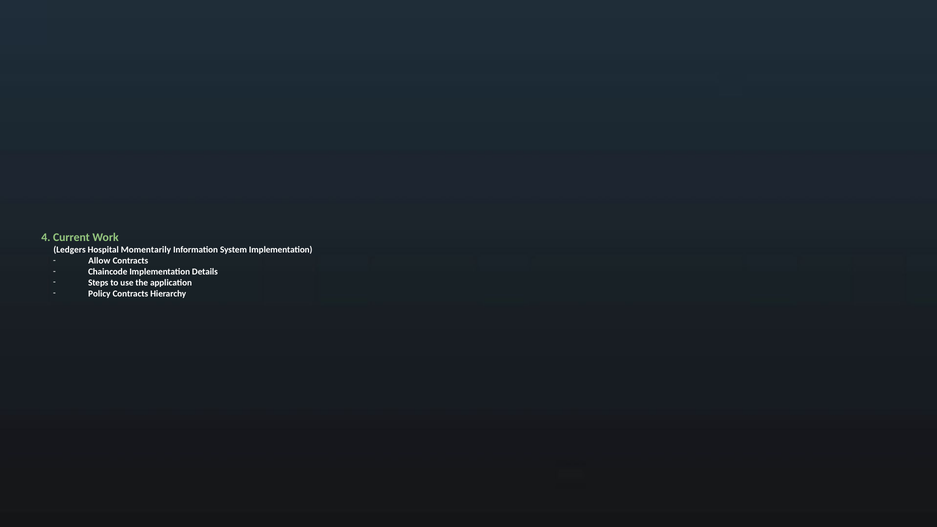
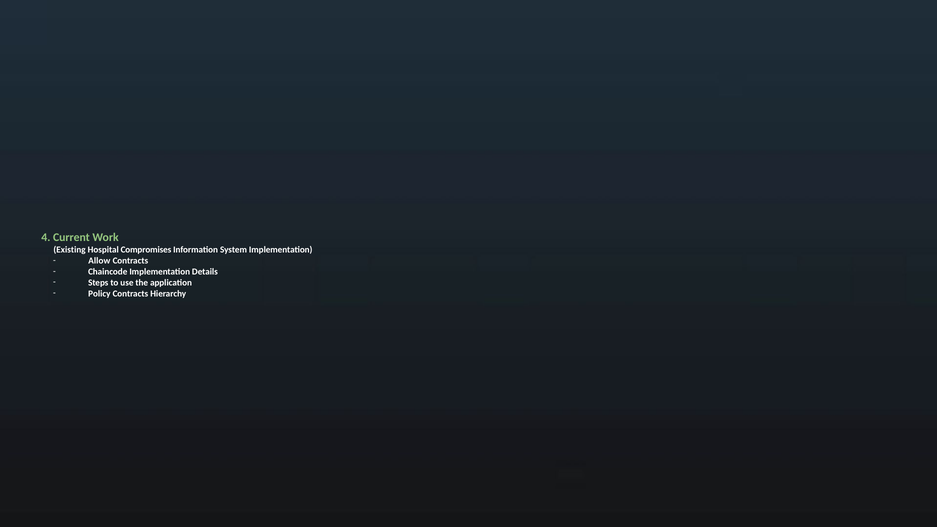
Ledgers: Ledgers -> Existing
Momentarily: Momentarily -> Compromises
